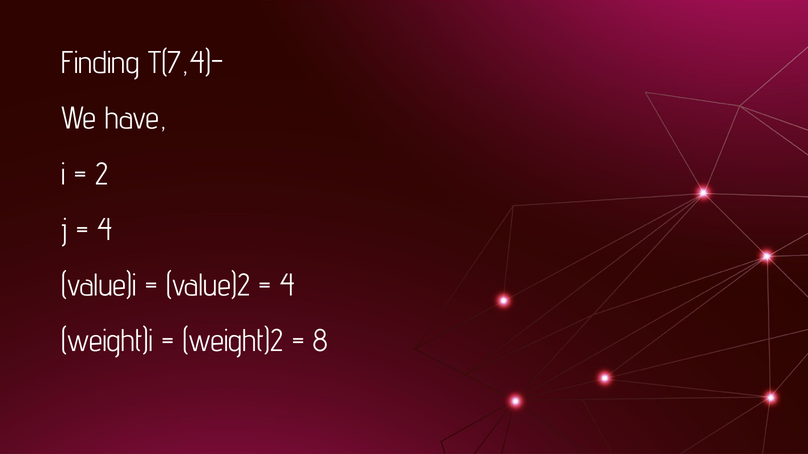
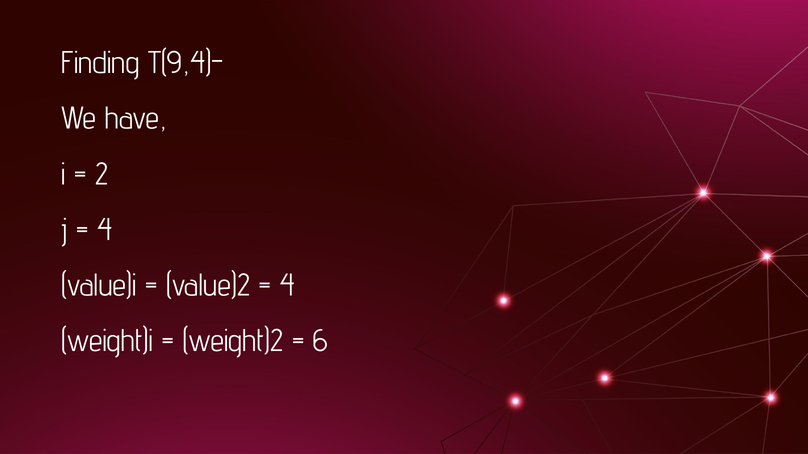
T(7,4)-: T(7,4)- -> T(9,4)-
8: 8 -> 6
